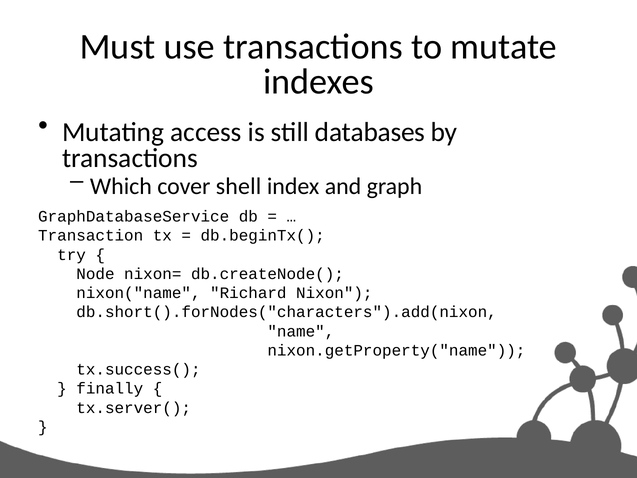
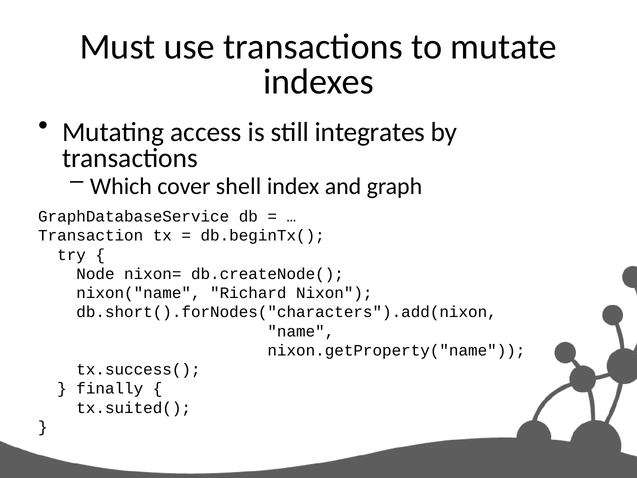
databases: databases -> integrates
tx.server(: tx.server( -> tx.suited(
